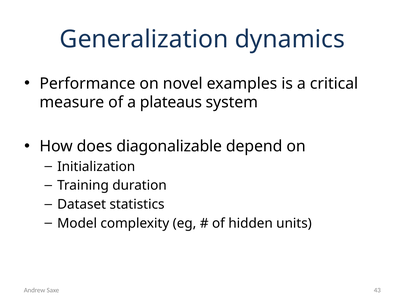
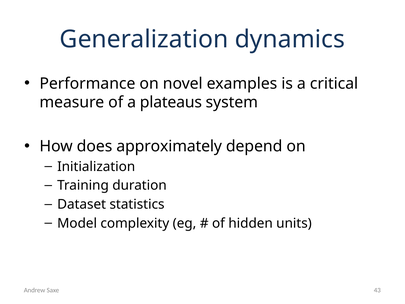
diagonalizable: diagonalizable -> approximately
